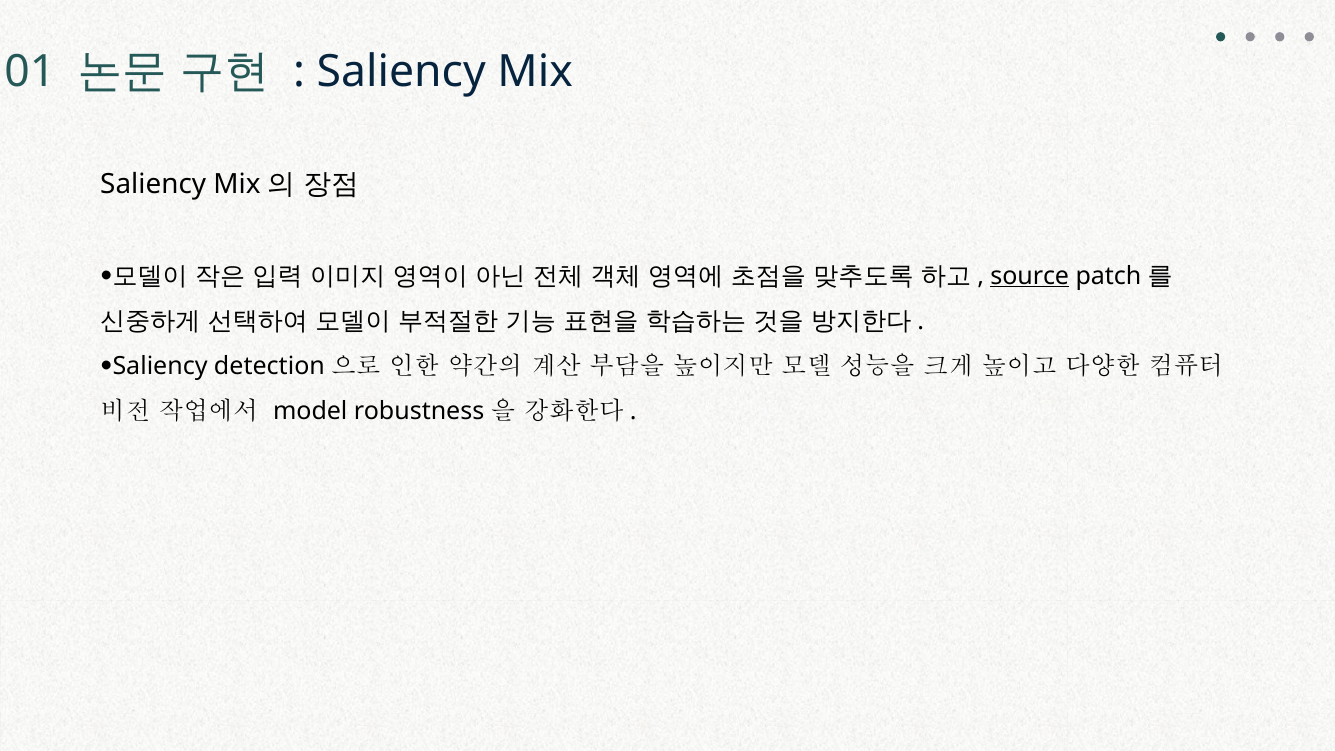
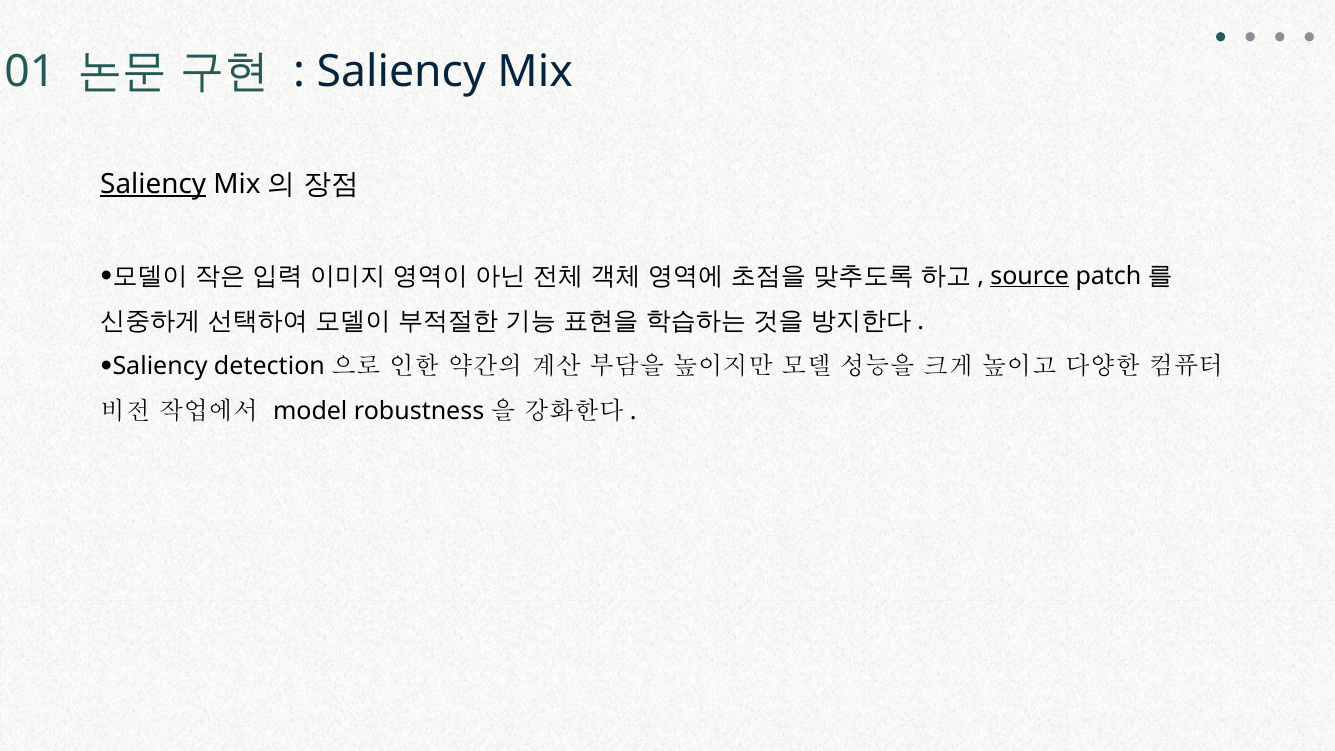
Saliency at (153, 184) underline: none -> present
